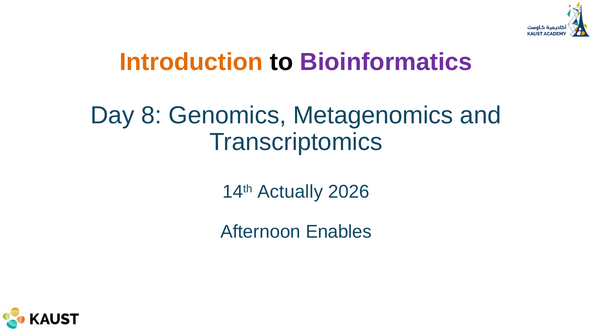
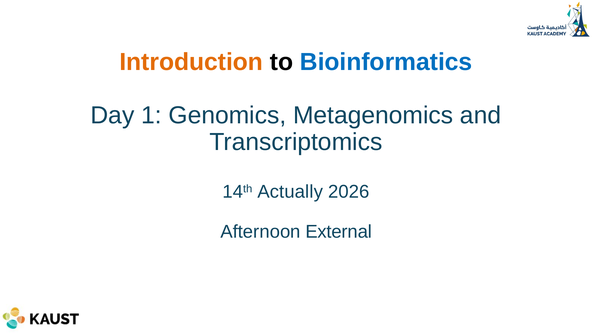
Bioinformatics colour: purple -> blue
8: 8 -> 1
Enables: Enables -> External
